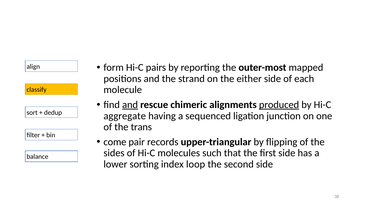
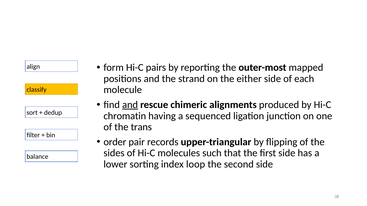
produced underline: present -> none
aggregate: aggregate -> chromatin
come: come -> order
